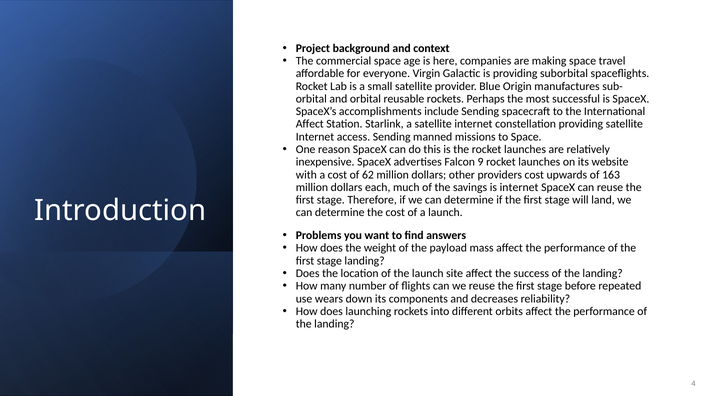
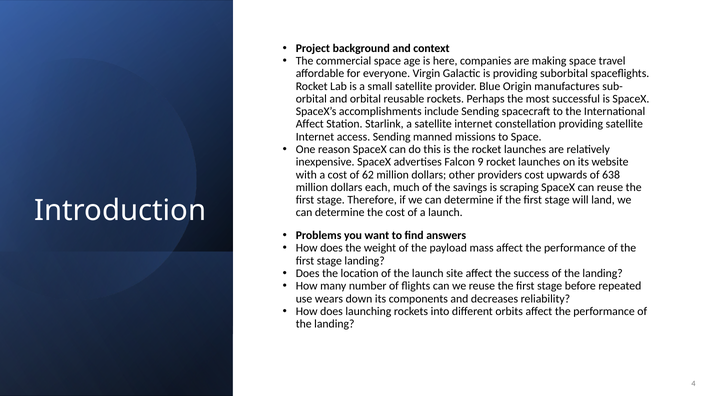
163: 163 -> 638
is internet: internet -> scraping
